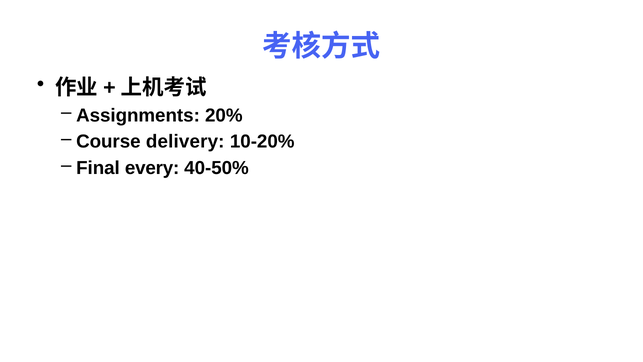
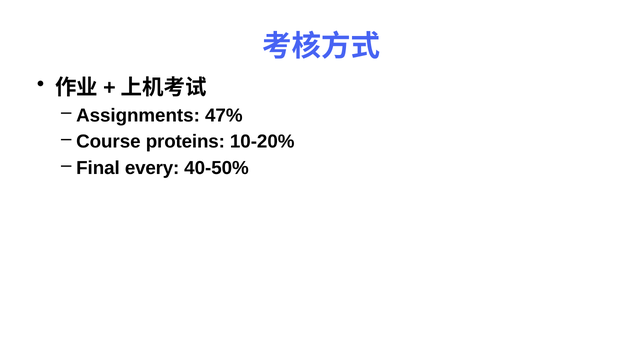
20%: 20% -> 47%
delivery: delivery -> proteins
